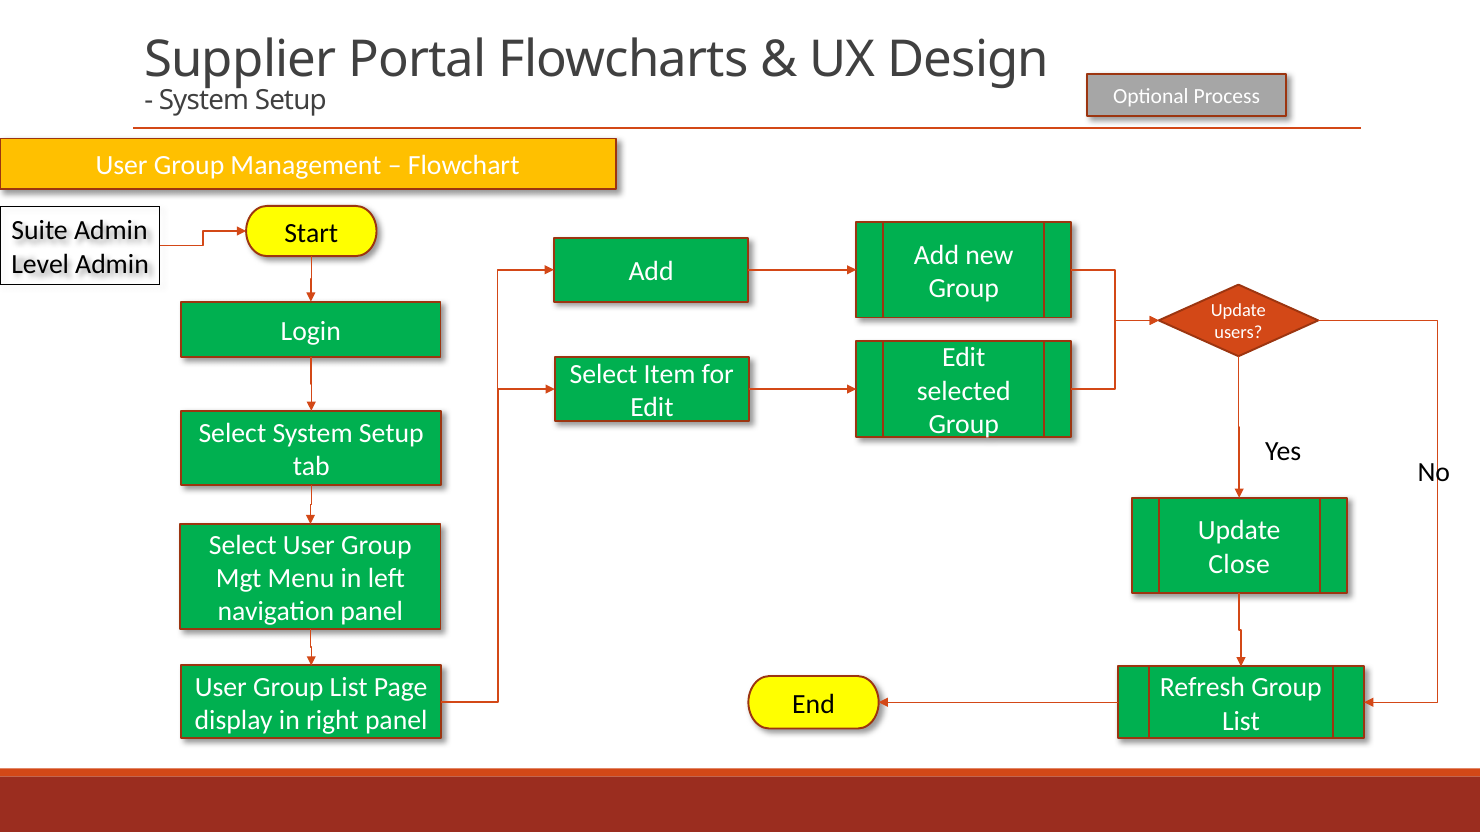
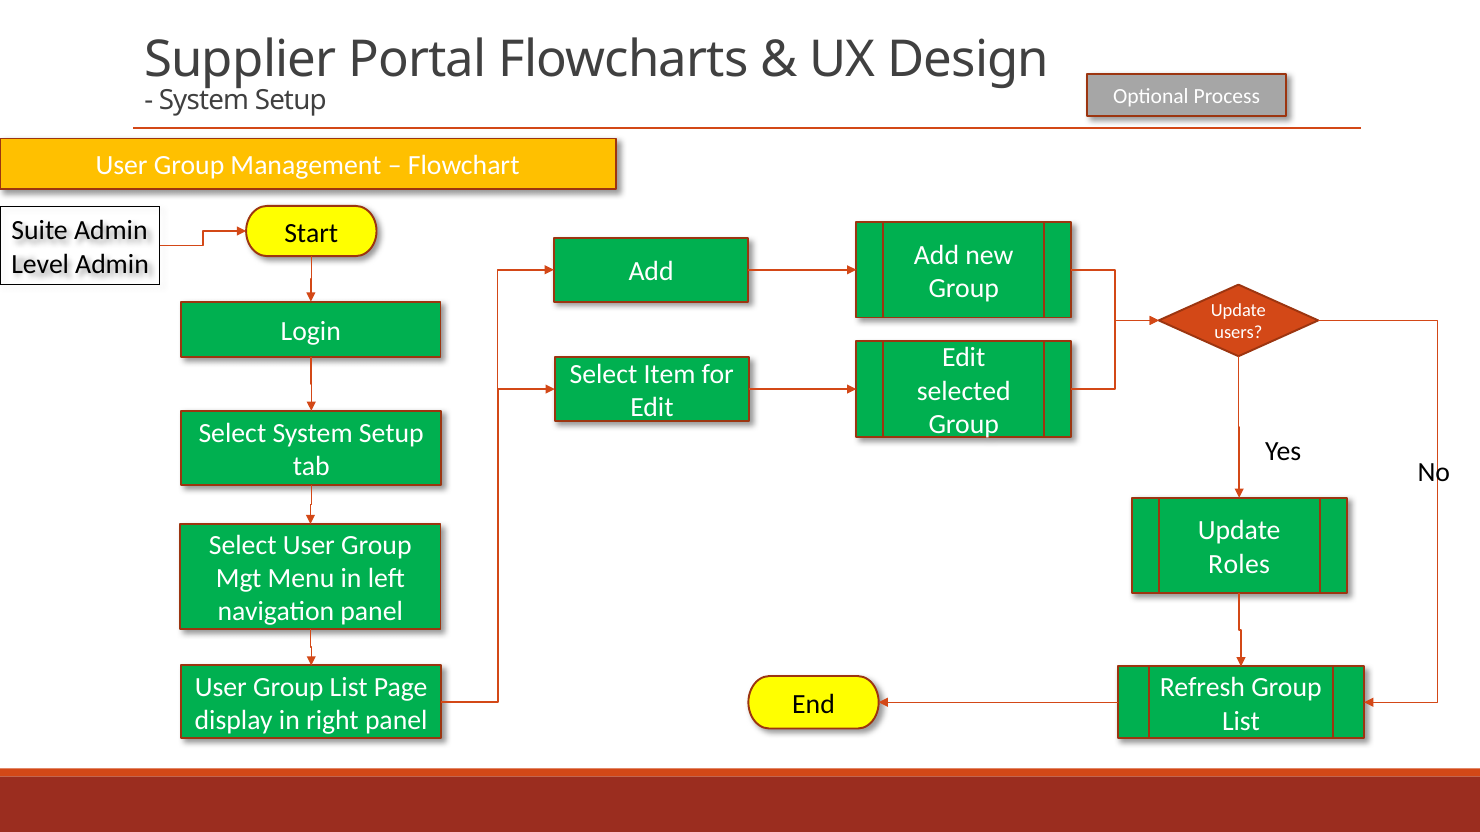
Close: Close -> Roles
